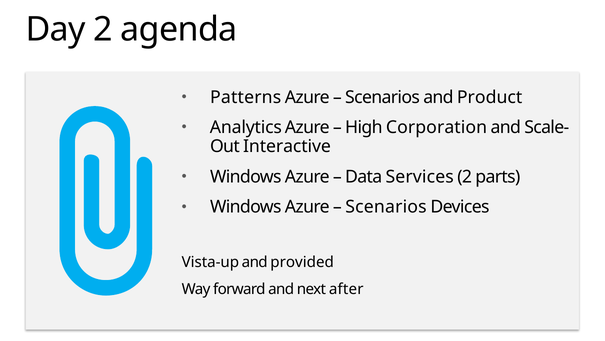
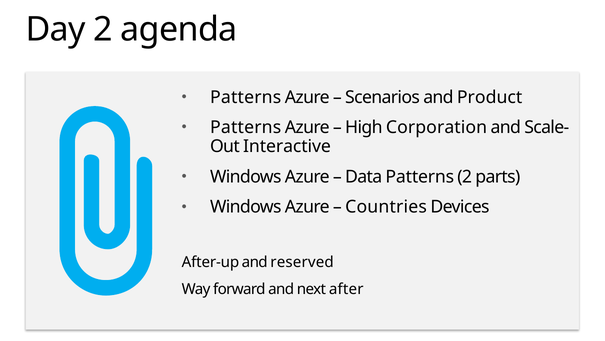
Analytics at (246, 127): Analytics -> Patterns
Data Services: Services -> Patterns
Scenarios at (386, 207): Scenarios -> Countries
Vista-up: Vista-up -> After-up
provided: provided -> reserved
